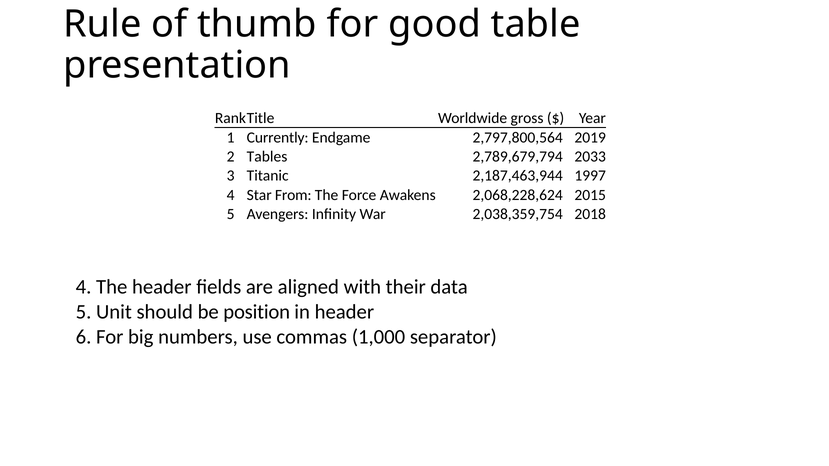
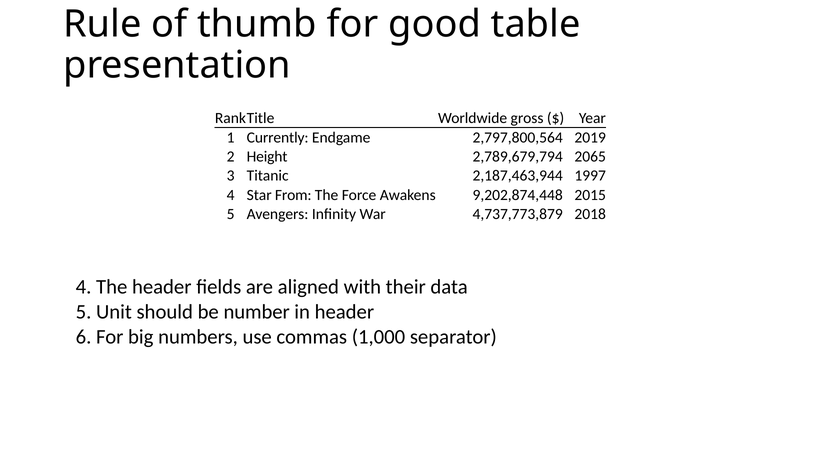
Tables: Tables -> Height
2033: 2033 -> 2065
2,068,228,624: 2,068,228,624 -> 9,202,874,448
2,038,359,754: 2,038,359,754 -> 4,737,773,879
position: position -> number
